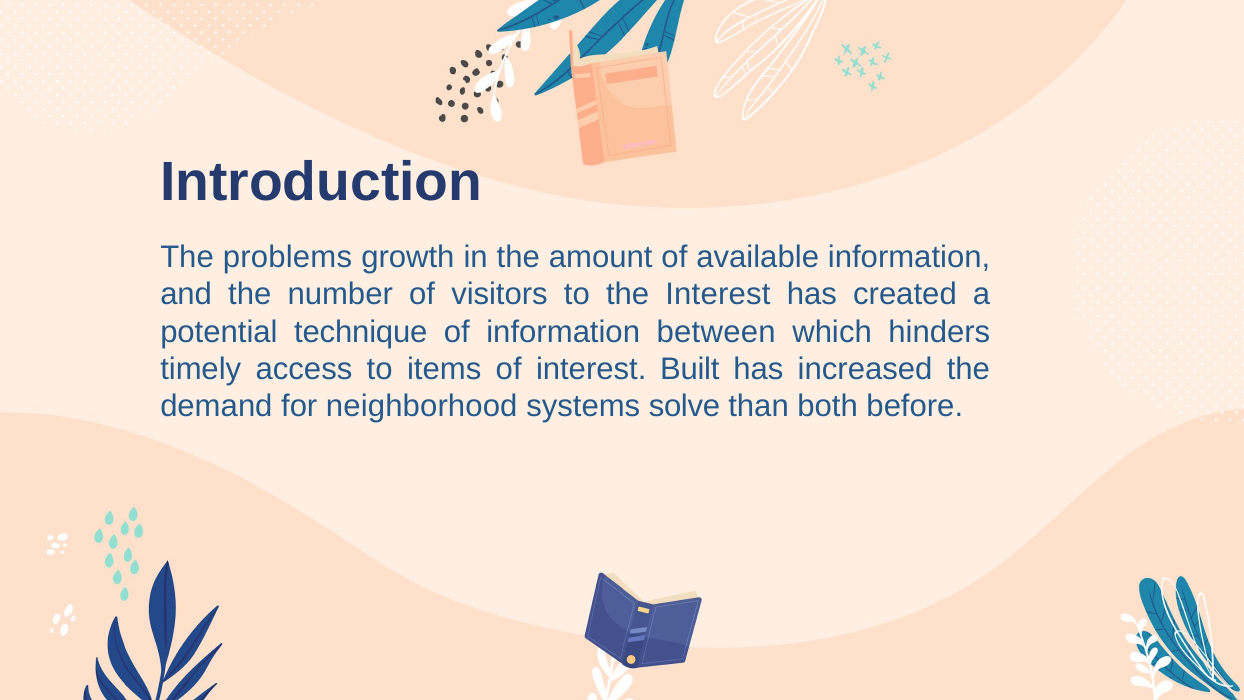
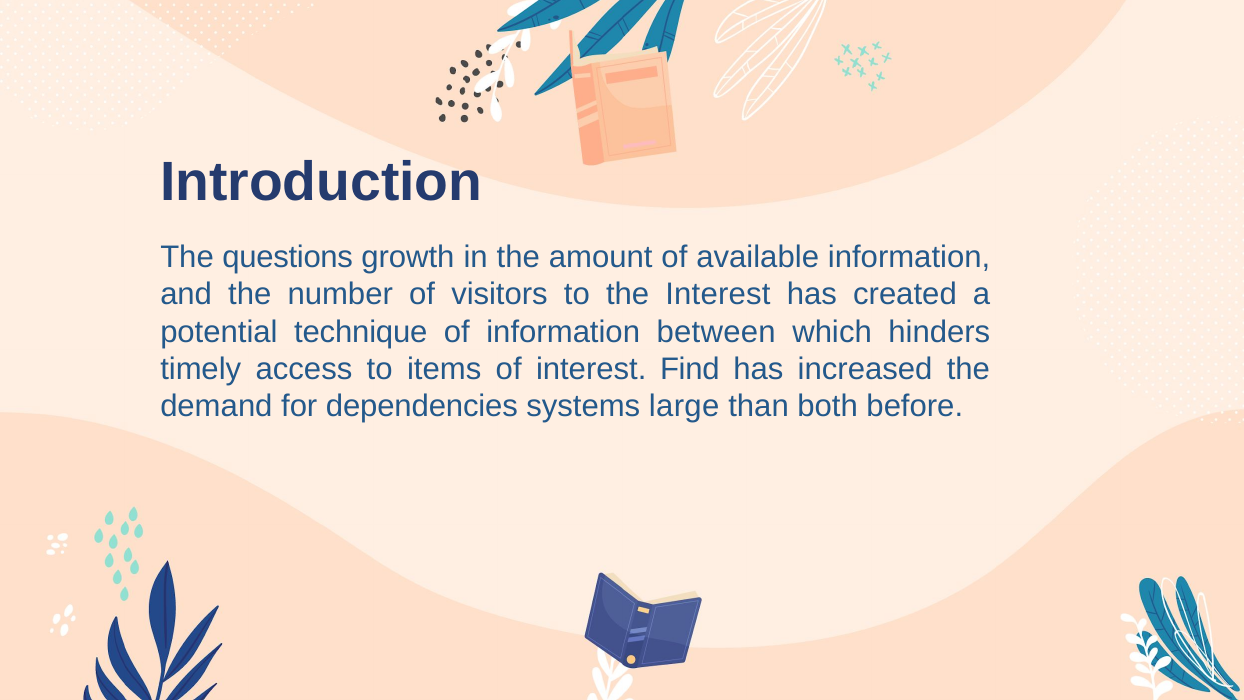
problems: problems -> questions
Built: Built -> Find
neighborhood: neighborhood -> dependencies
solve: solve -> large
